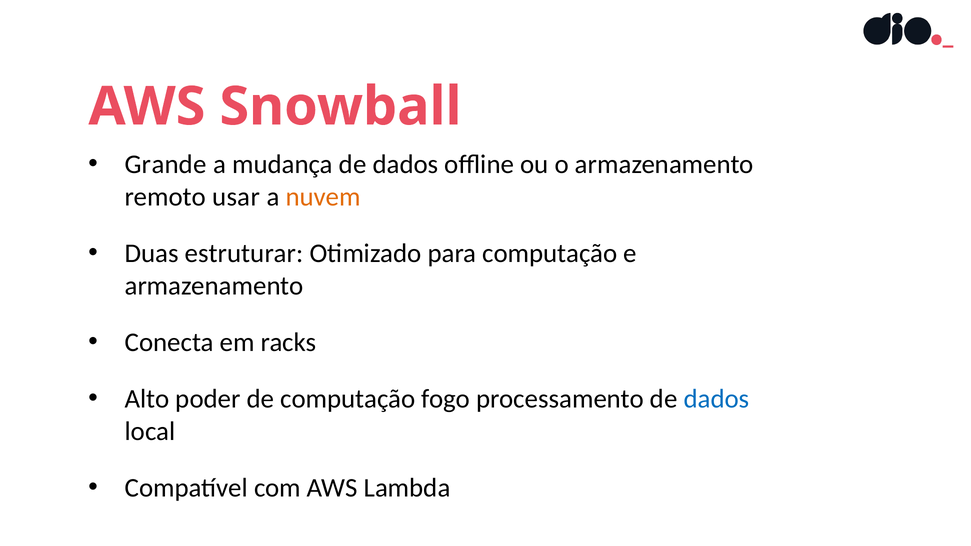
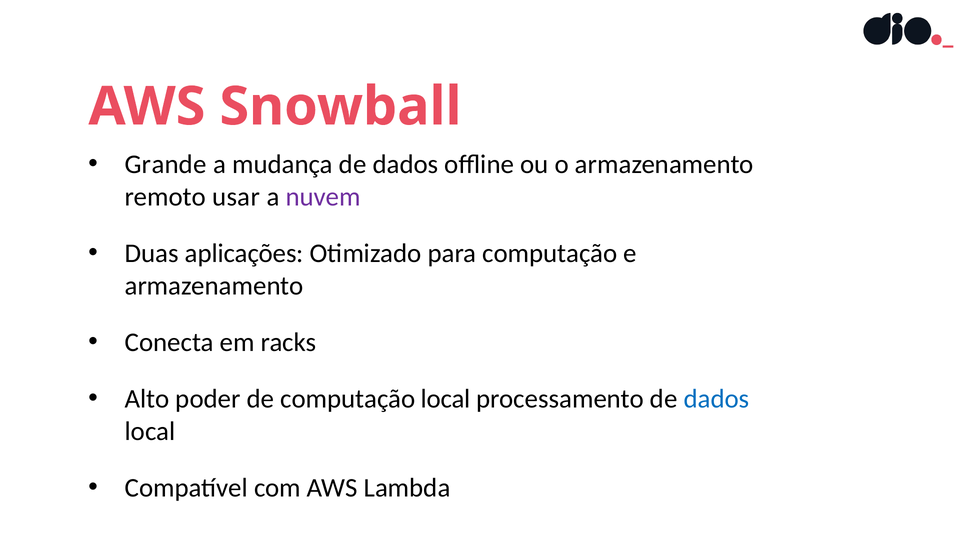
nuvem colour: orange -> purple
estruturar: estruturar -> aplicações
computação fogo: fogo -> local
